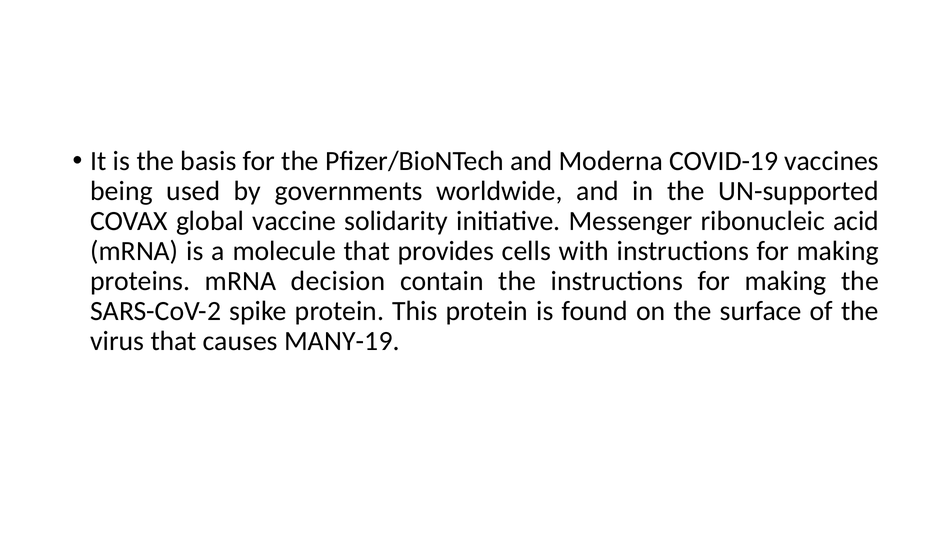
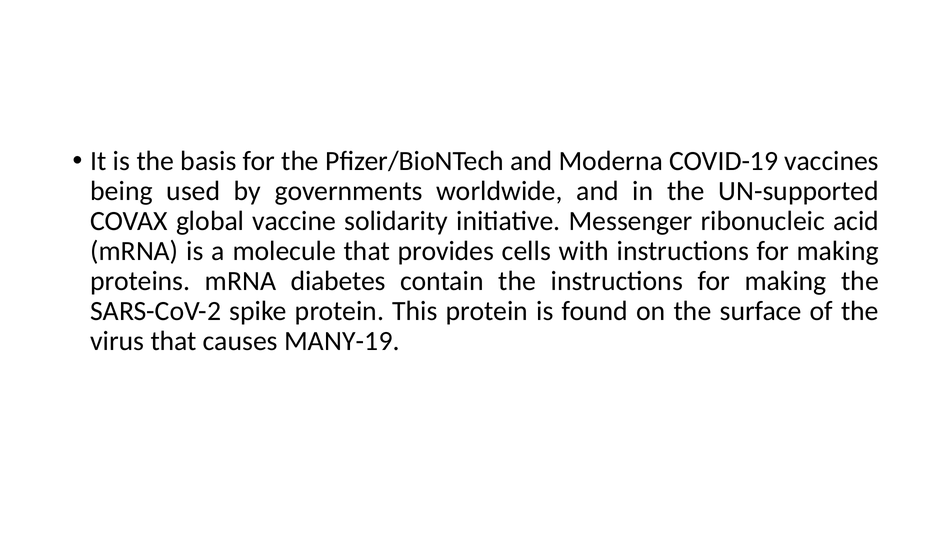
decision: decision -> diabetes
